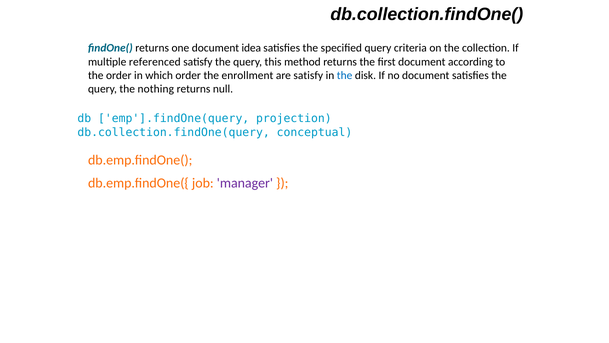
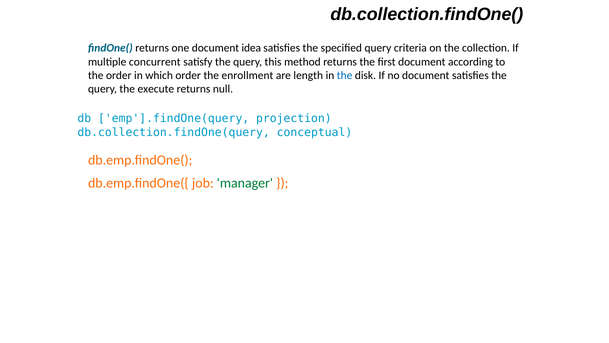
referenced: referenced -> concurrent
are satisfy: satisfy -> length
nothing: nothing -> execute
manager colour: purple -> green
